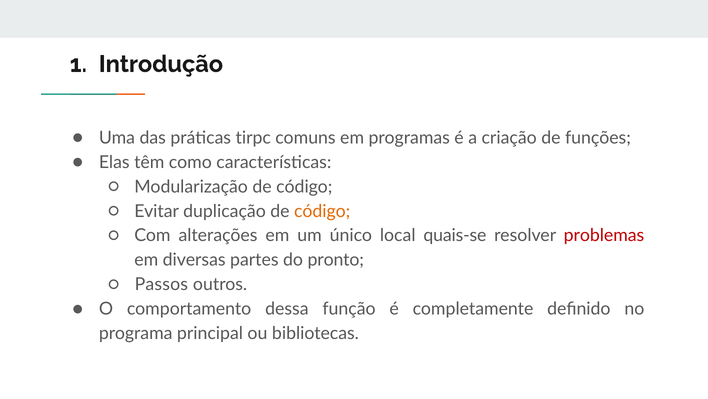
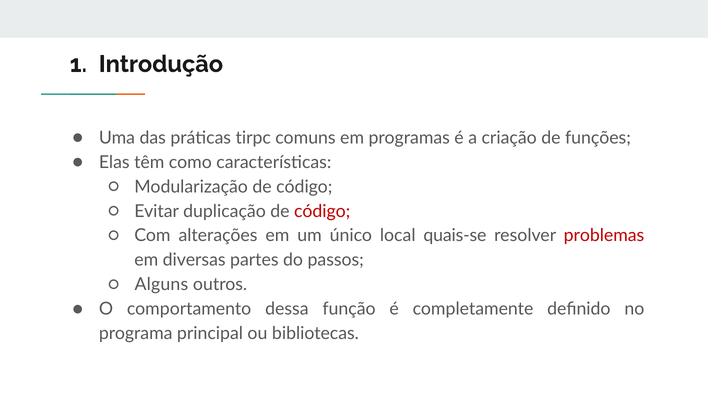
código at (322, 211) colour: orange -> red
pronto: pronto -> passos
Passos: Passos -> Alguns
